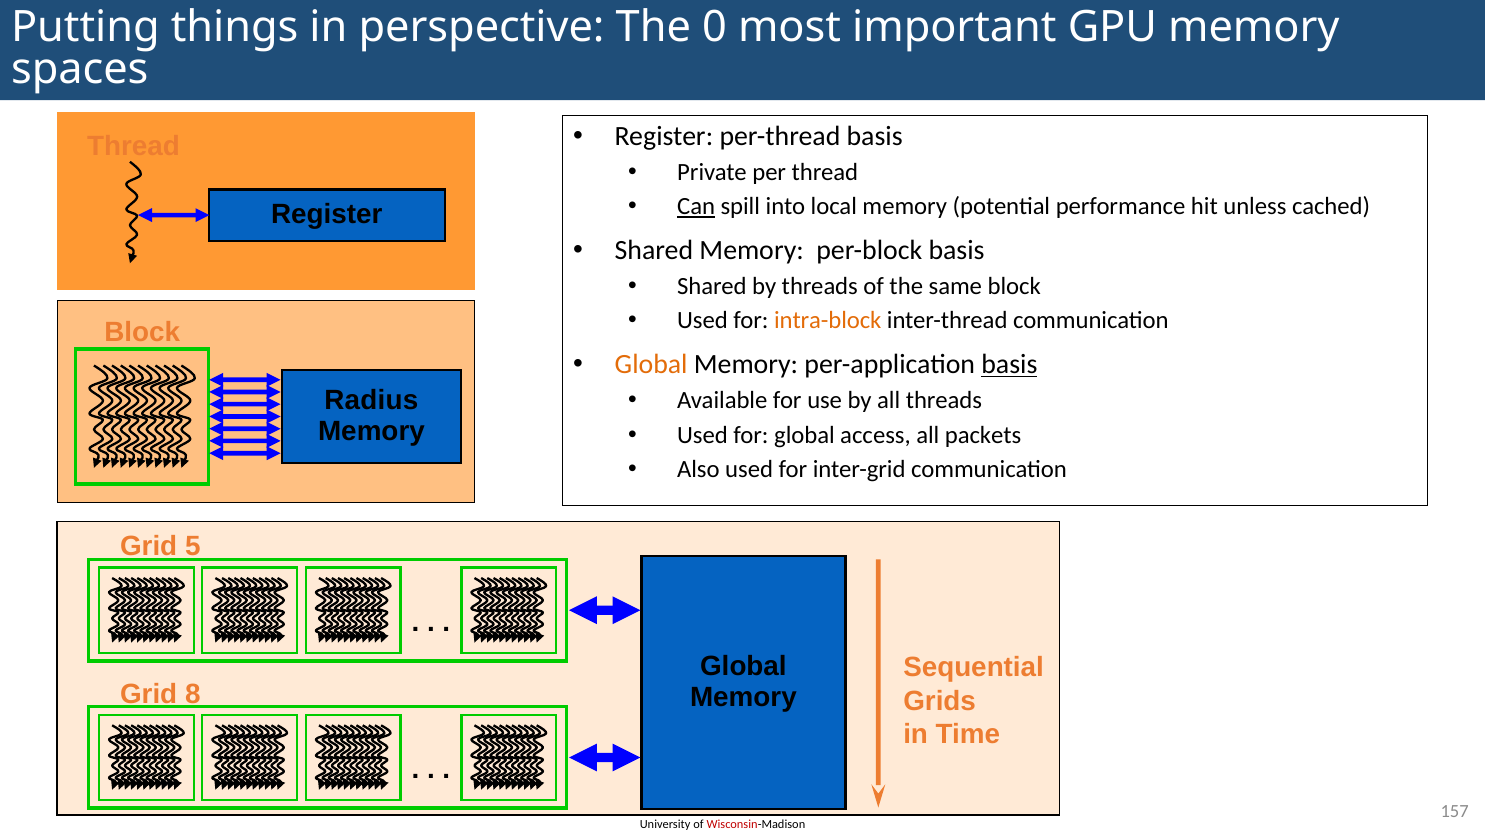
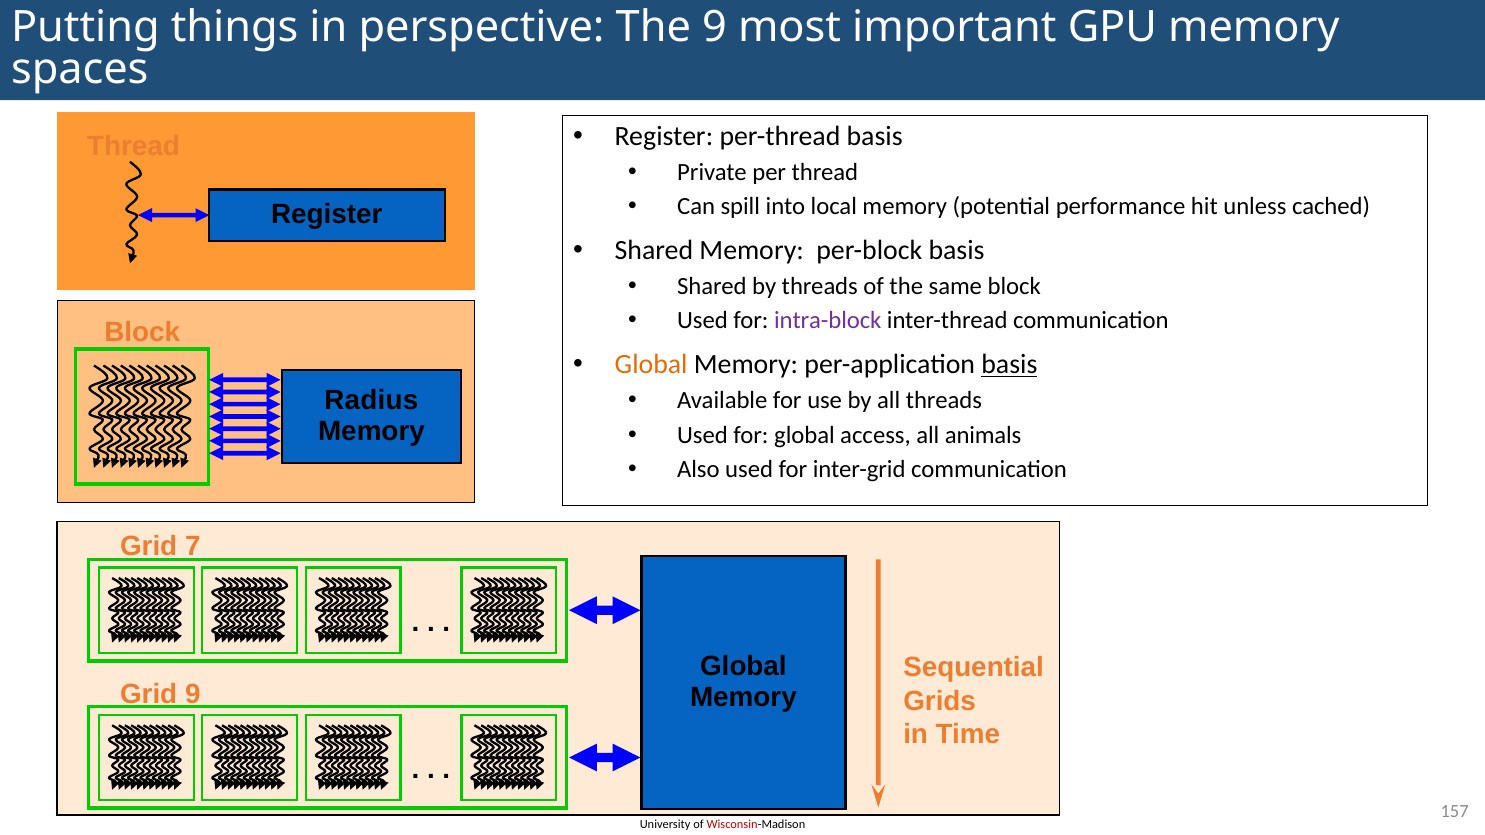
The 0: 0 -> 9
Can underline: present -> none
intra-block colour: orange -> purple
packets: packets -> animals
5: 5 -> 7
Grid 8: 8 -> 9
